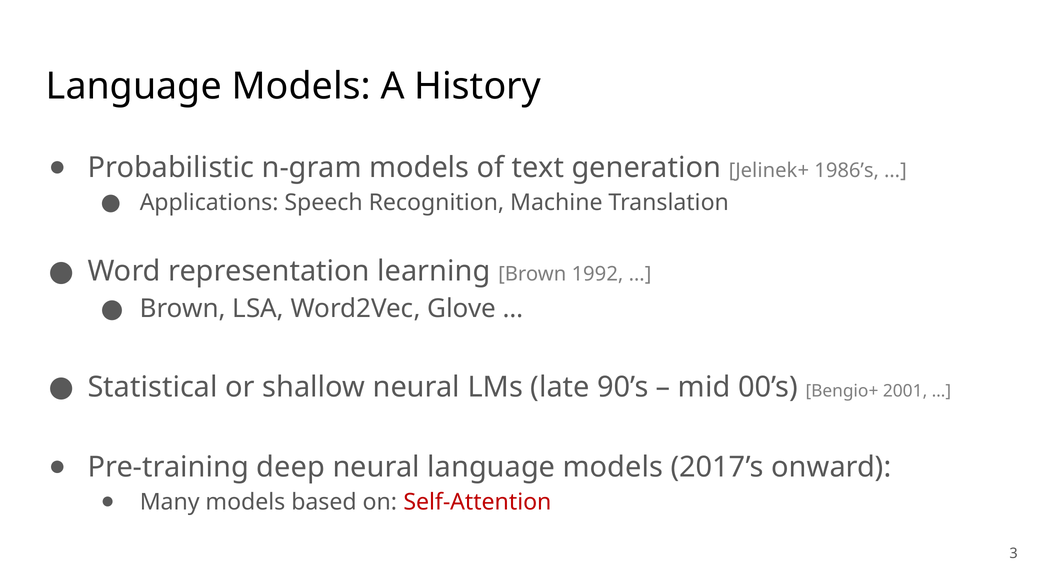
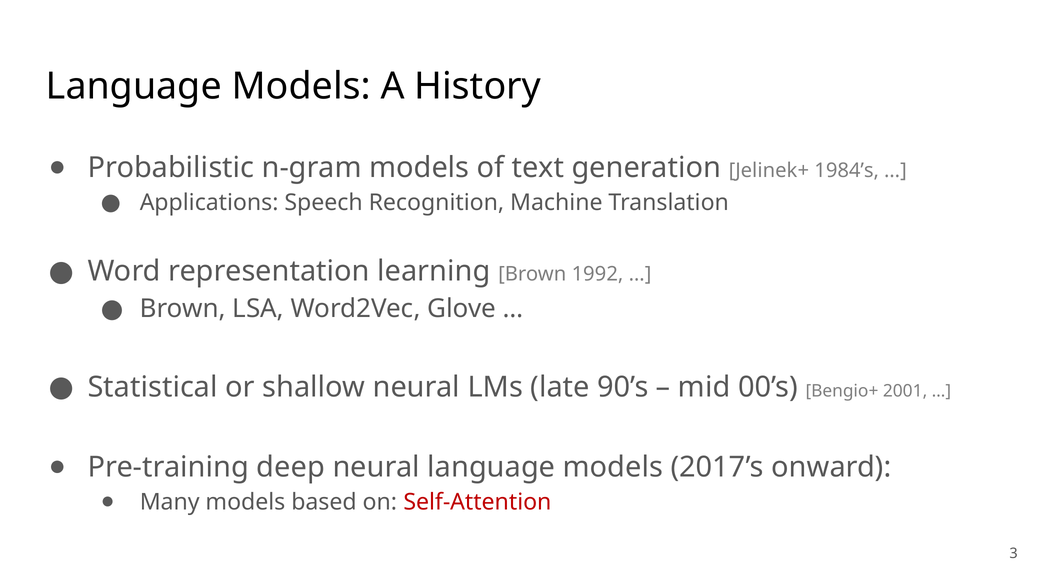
1986’s: 1986’s -> 1984’s
